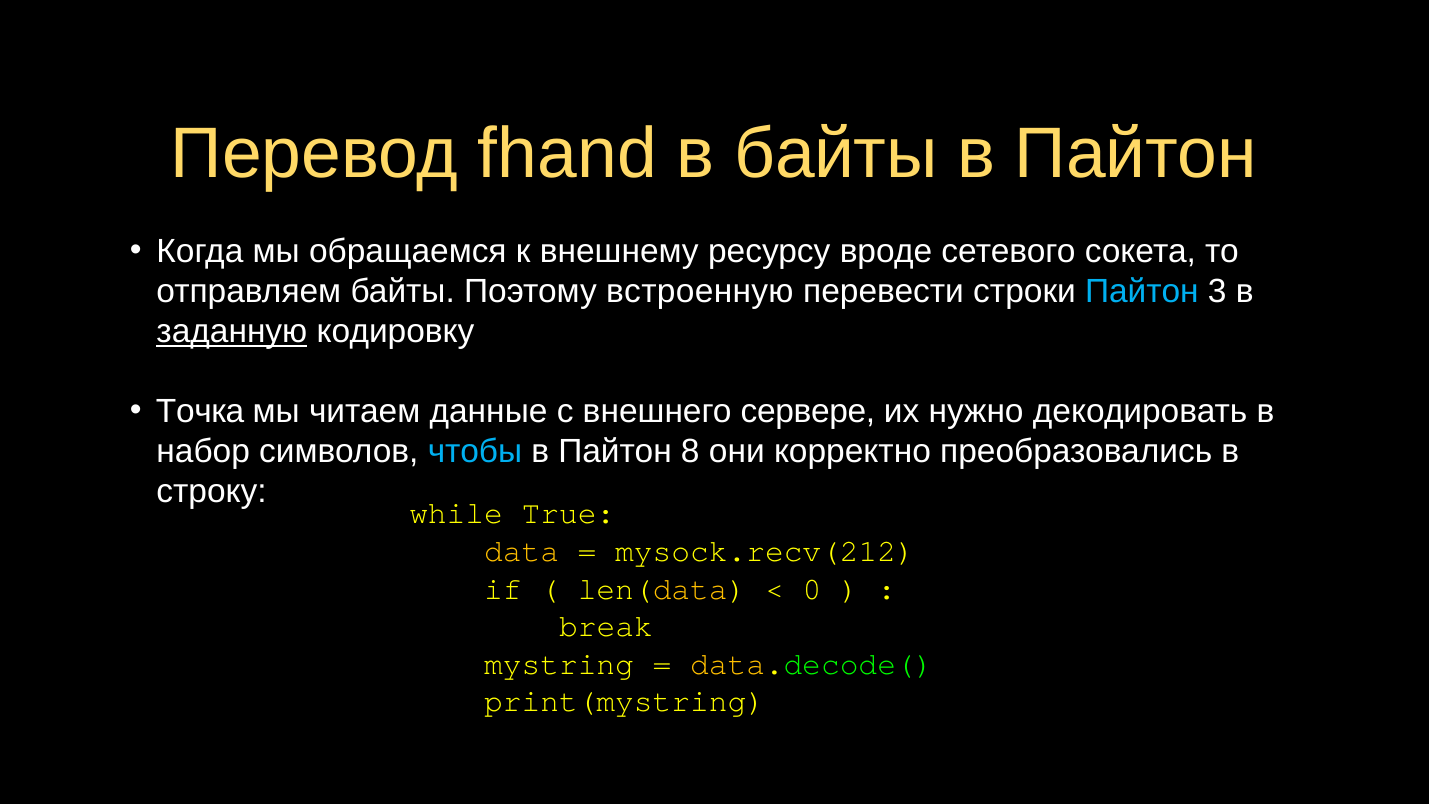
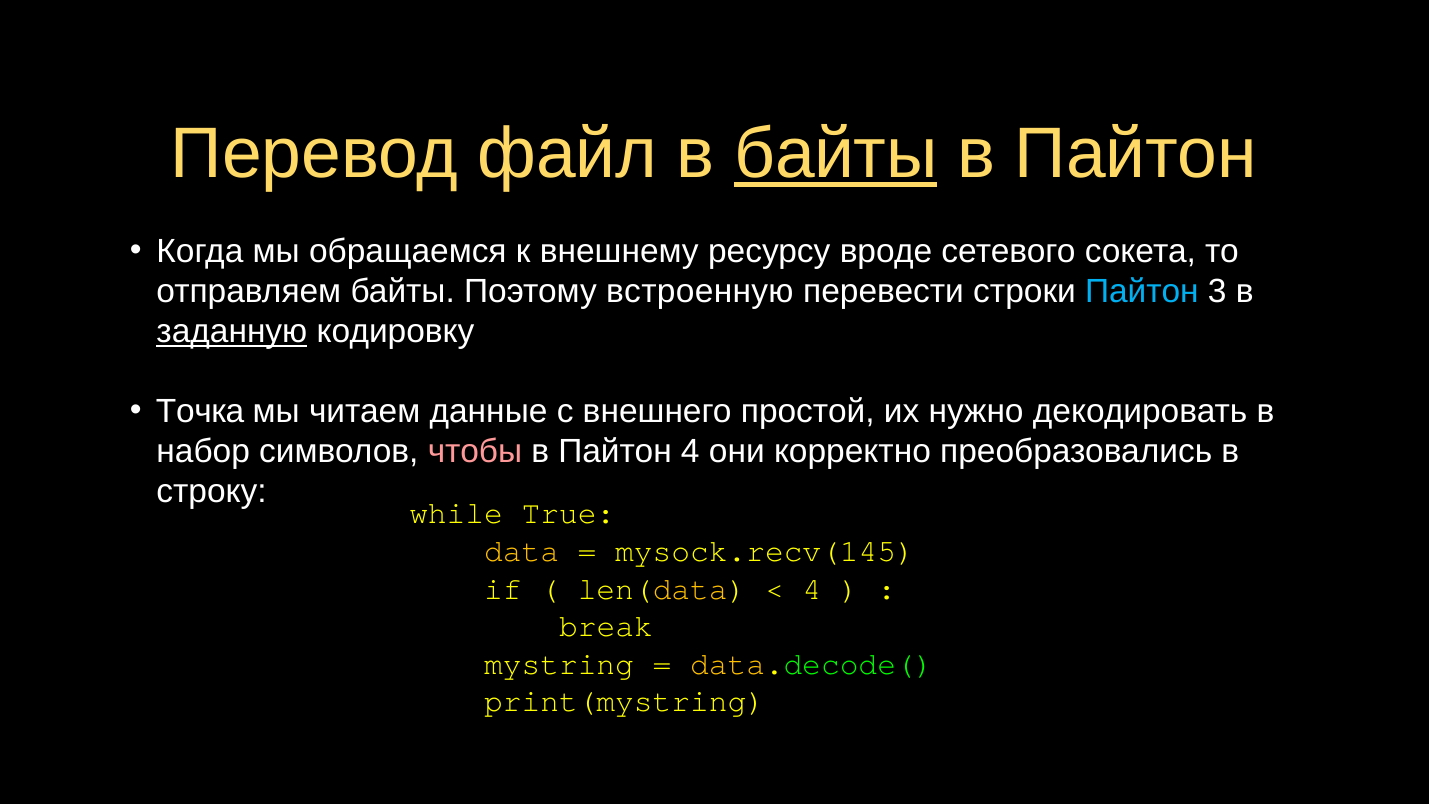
fhand: fhand -> файл
байты at (836, 154) underline: none -> present
сервере: сервере -> простой
чтобы colour: light blue -> pink
Пайтон 8: 8 -> 4
mysock.recv(212: mysock.recv(212 -> mysock.recv(145
0 at (812, 589): 0 -> 4
